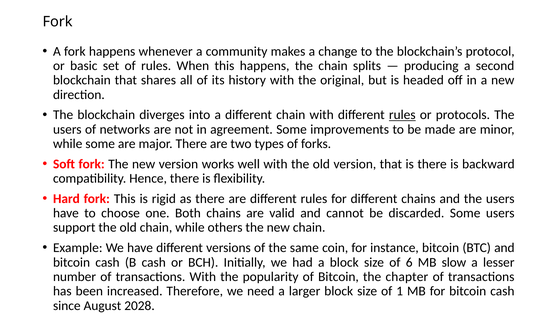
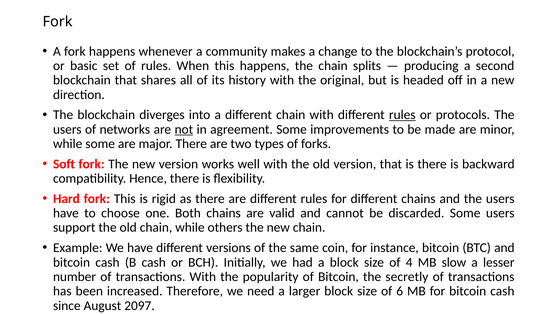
not underline: none -> present
6: 6 -> 4
chapter: chapter -> secretly
1: 1 -> 6
2028: 2028 -> 2097
